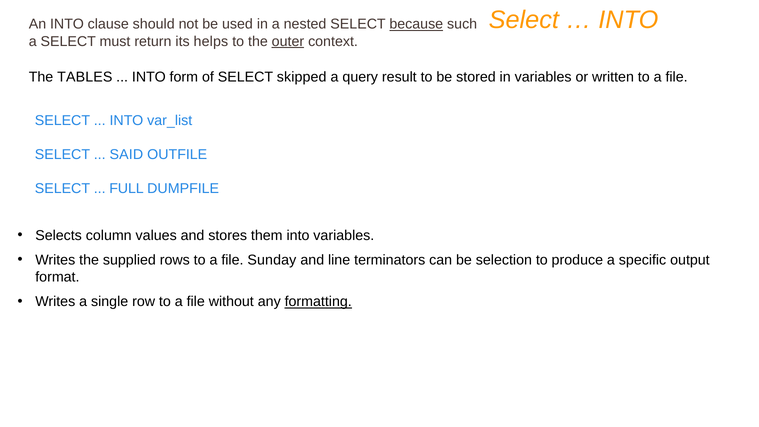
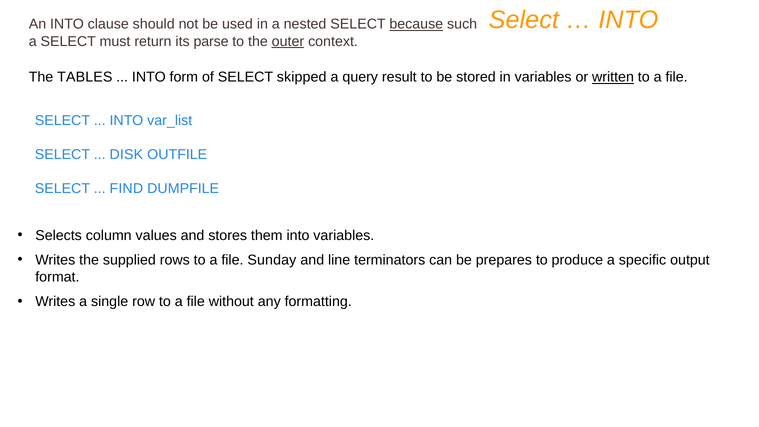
helps: helps -> parse
written underline: none -> present
SAID: SAID -> DISK
FULL: FULL -> FIND
selection: selection -> prepares
formatting underline: present -> none
